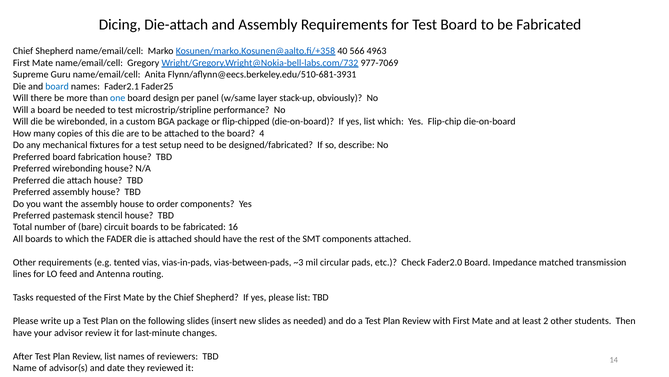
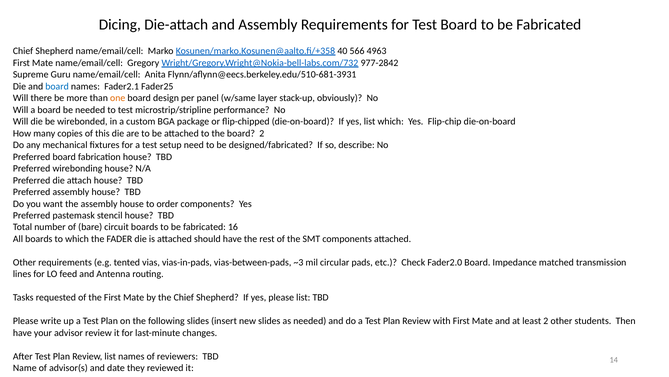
977-7069: 977-7069 -> 977-2842
one colour: blue -> orange
board 4: 4 -> 2
